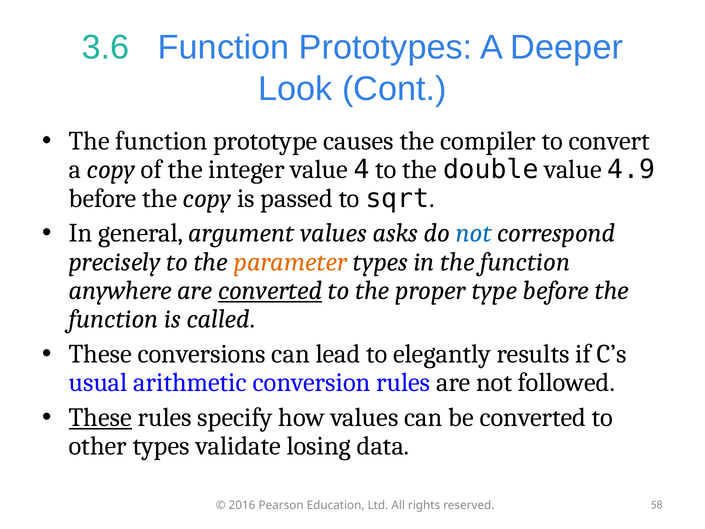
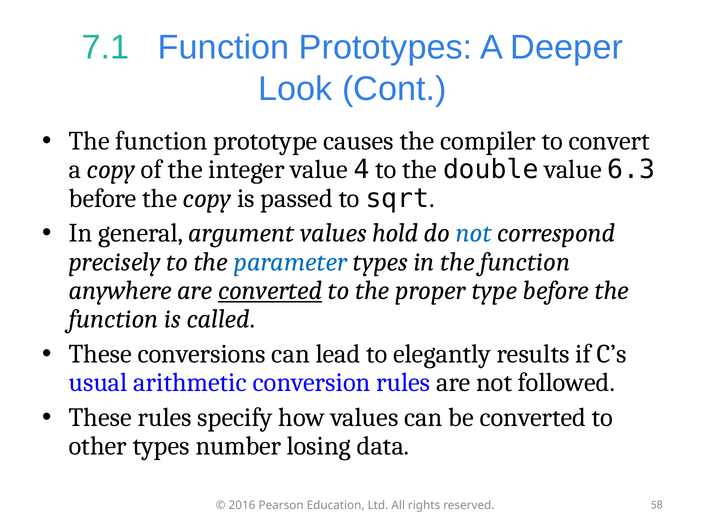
3.6: 3.6 -> 7.1
4.9: 4.9 -> 6.3
asks: asks -> hold
parameter colour: orange -> blue
These at (100, 417) underline: present -> none
validate: validate -> number
